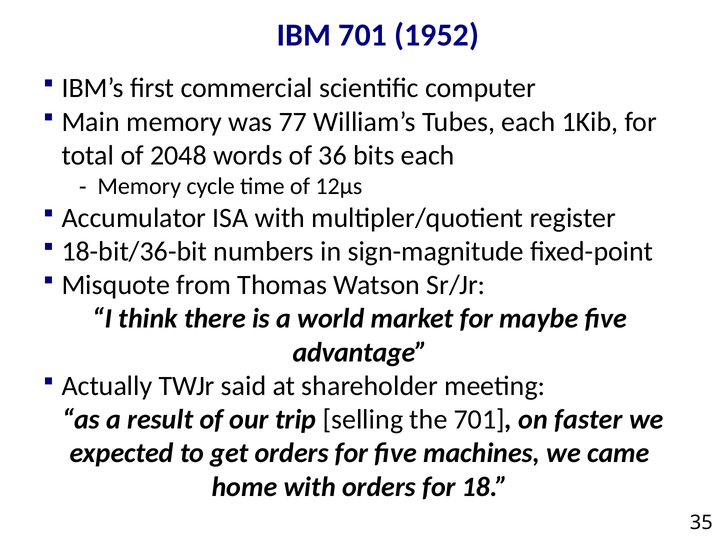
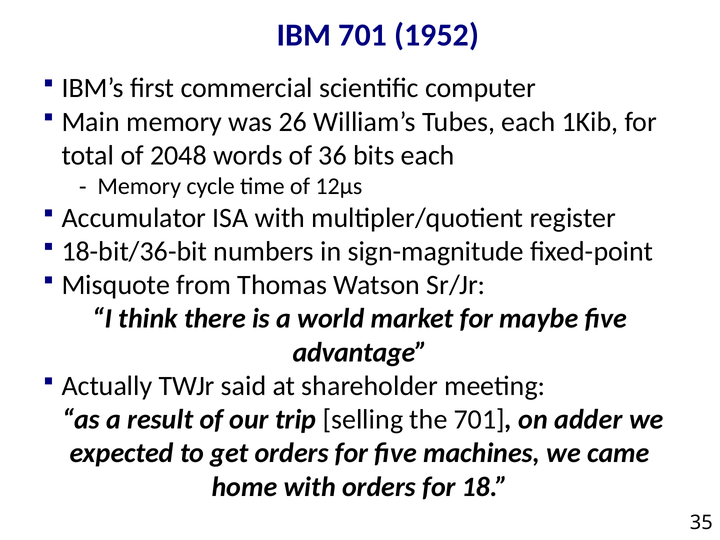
77: 77 -> 26
faster: faster -> adder
